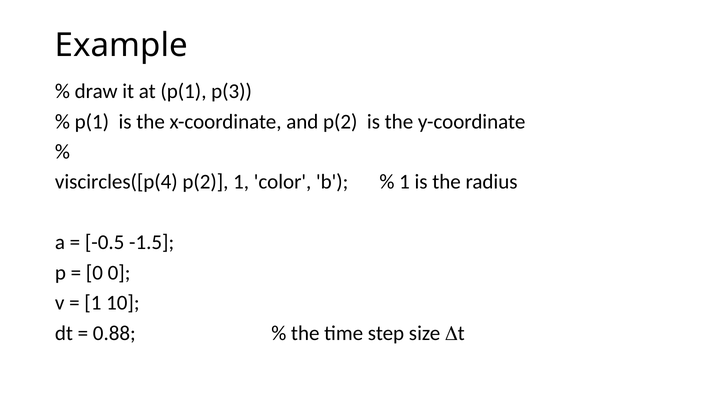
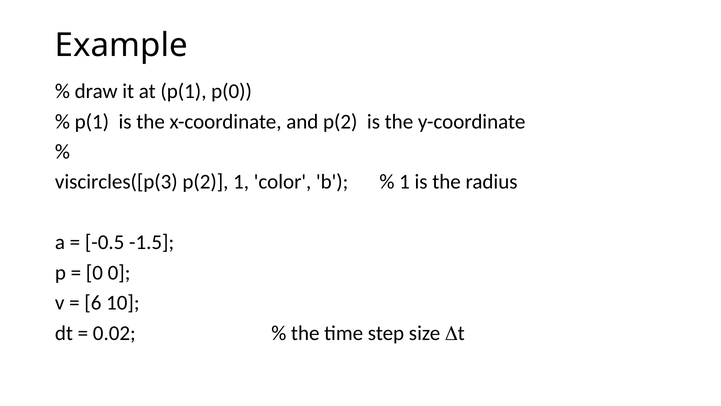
p(3: p(3 -> p(0
viscircles([p(4: viscircles([p(4 -> viscircles([p(3
1 at (93, 303): 1 -> 6
0.88: 0.88 -> 0.02
